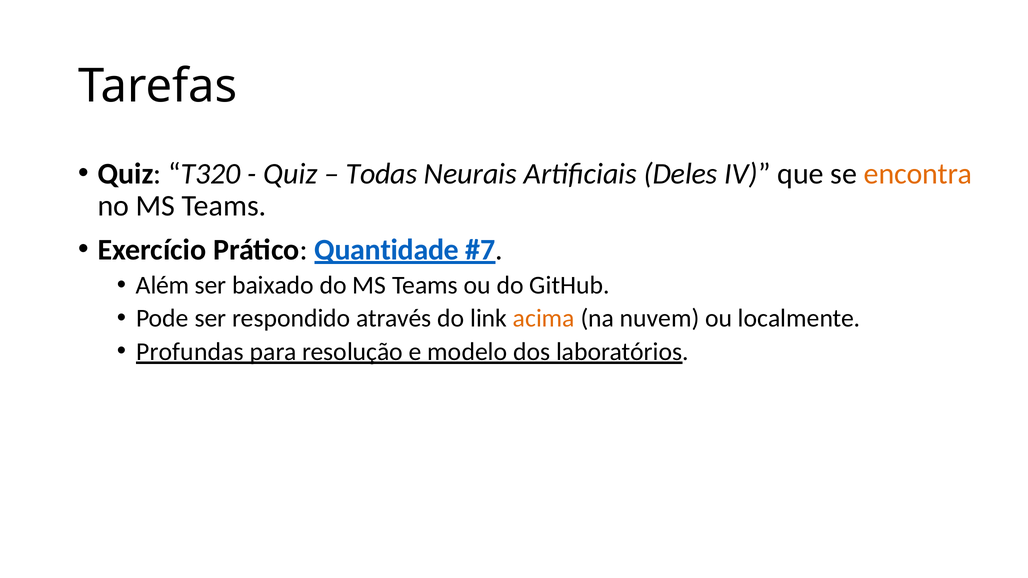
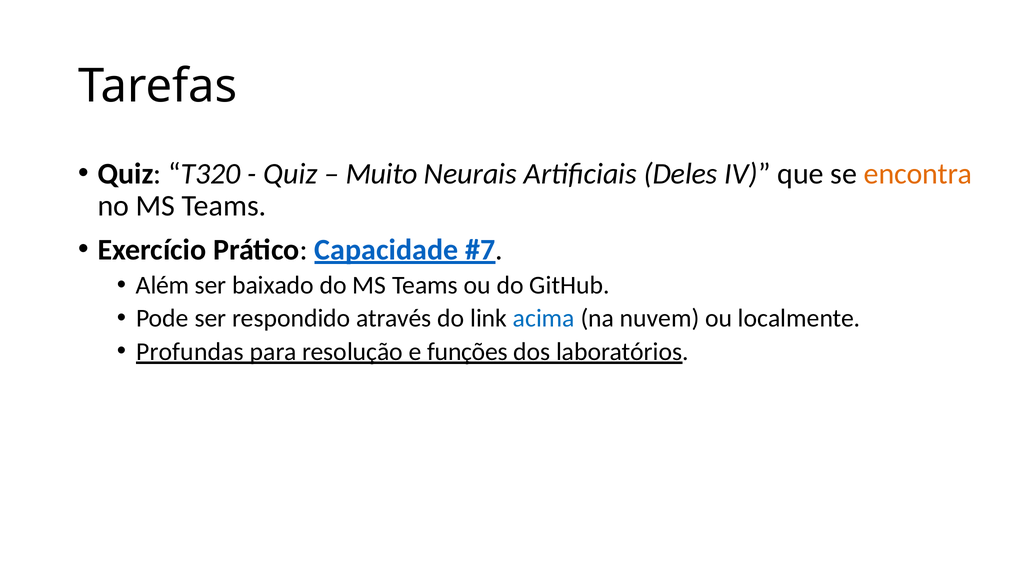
Todas: Todas -> Muito
Quantidade: Quantidade -> Capacidade
acima colour: orange -> blue
modelo: modelo -> funções
